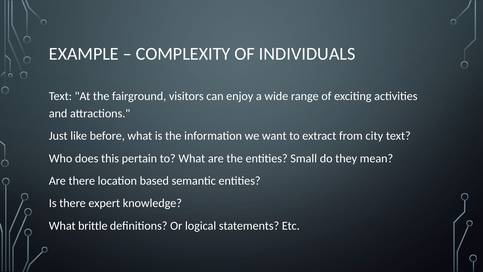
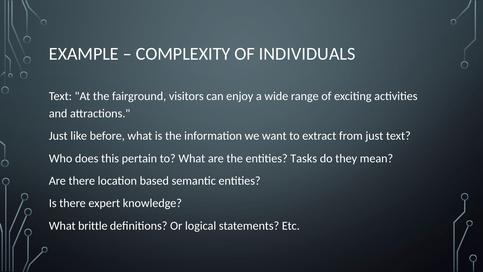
from city: city -> just
Small: Small -> Tasks
